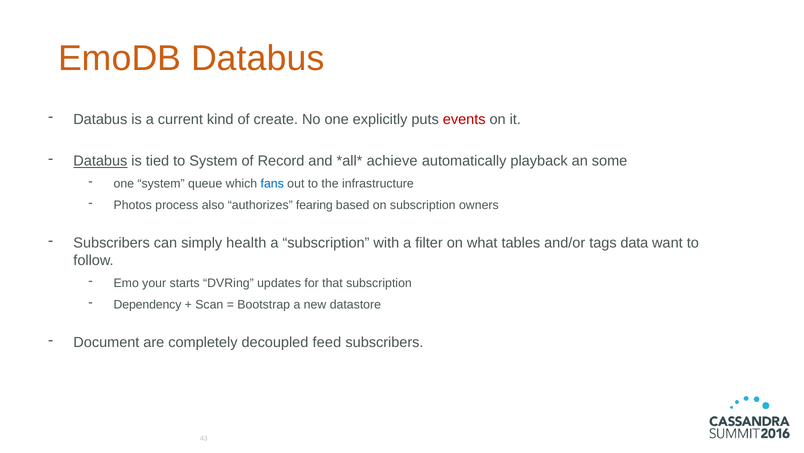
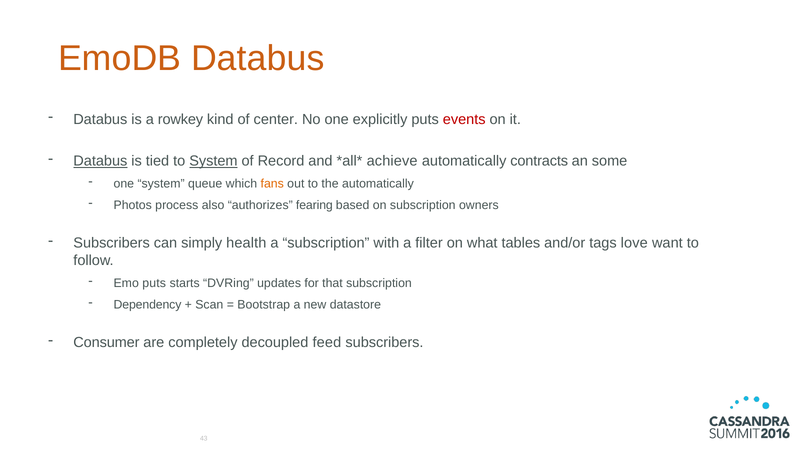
current: current -> rowkey
create: create -> center
System at (213, 161) underline: none -> present
playback: playback -> contracts
fans colour: blue -> orange
the infrastructure: infrastructure -> automatically
data: data -> love
Emo your: your -> puts
Document: Document -> Consumer
